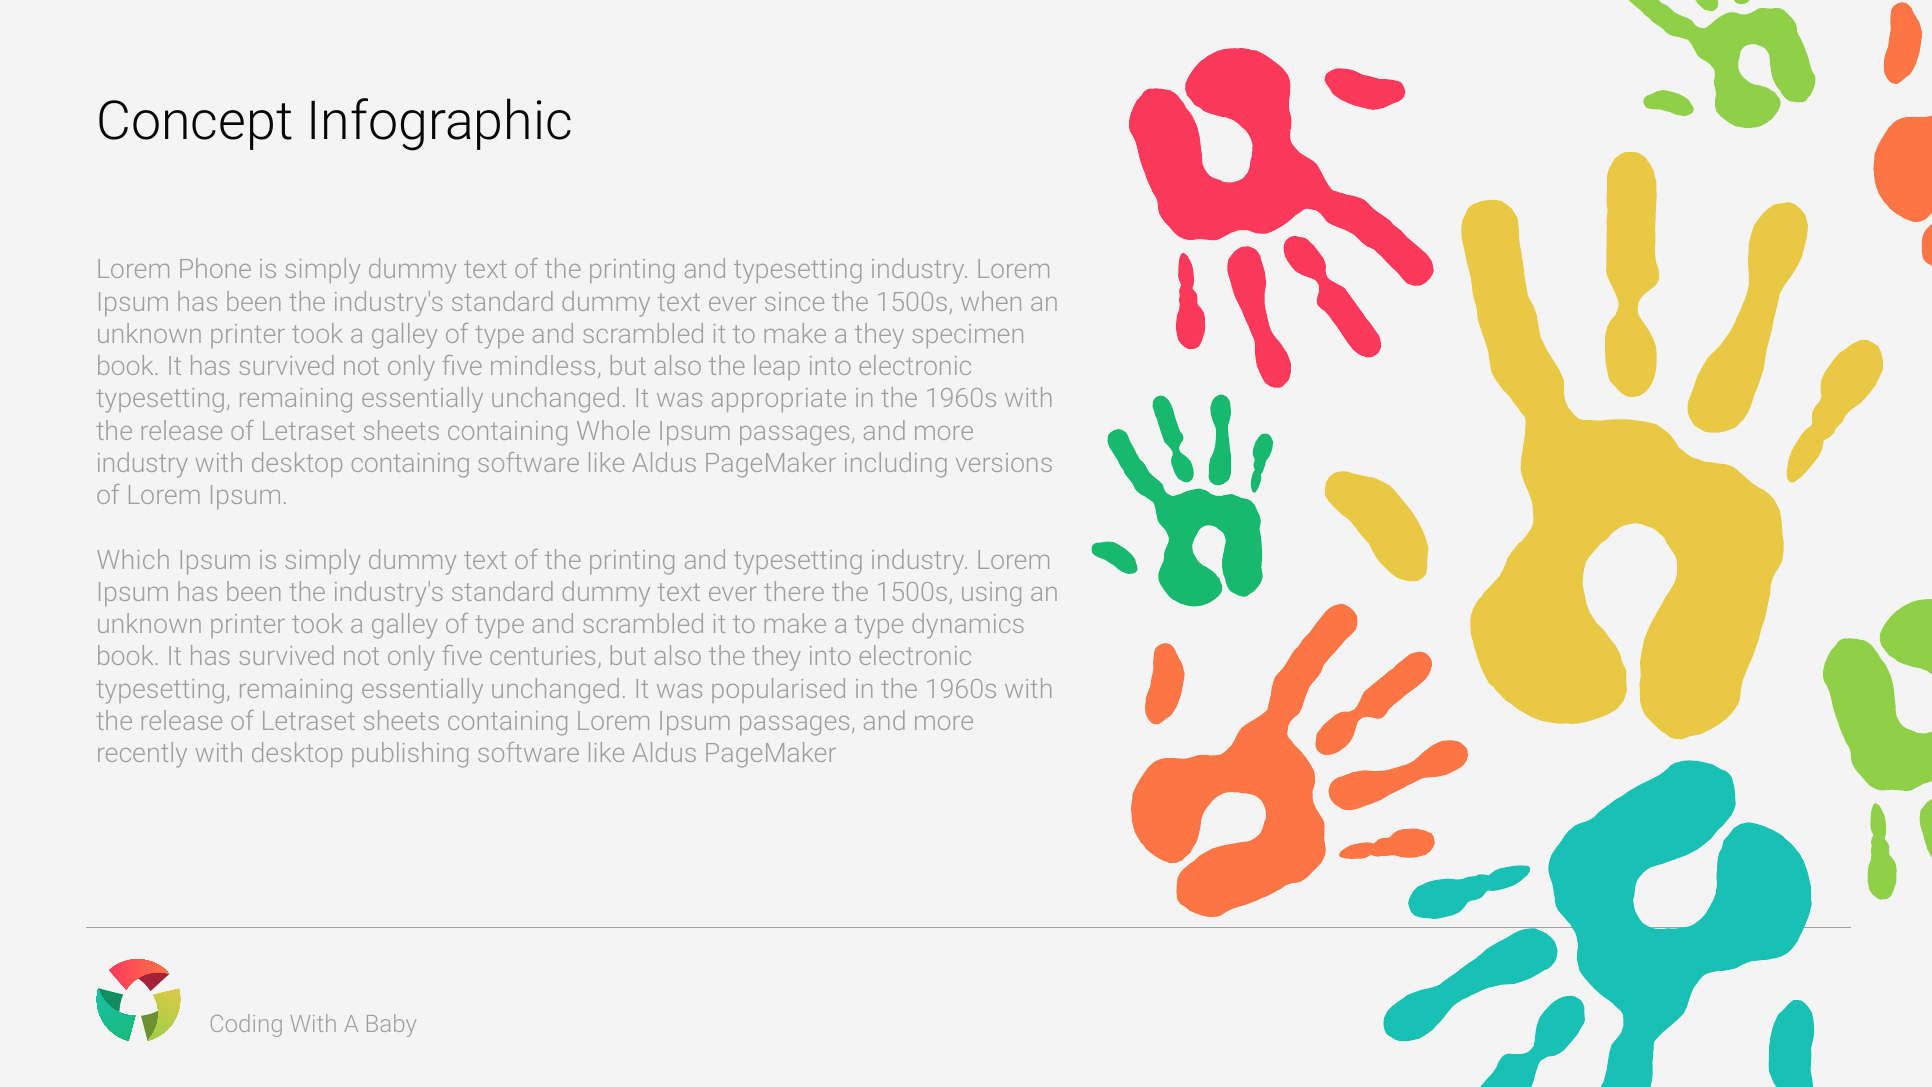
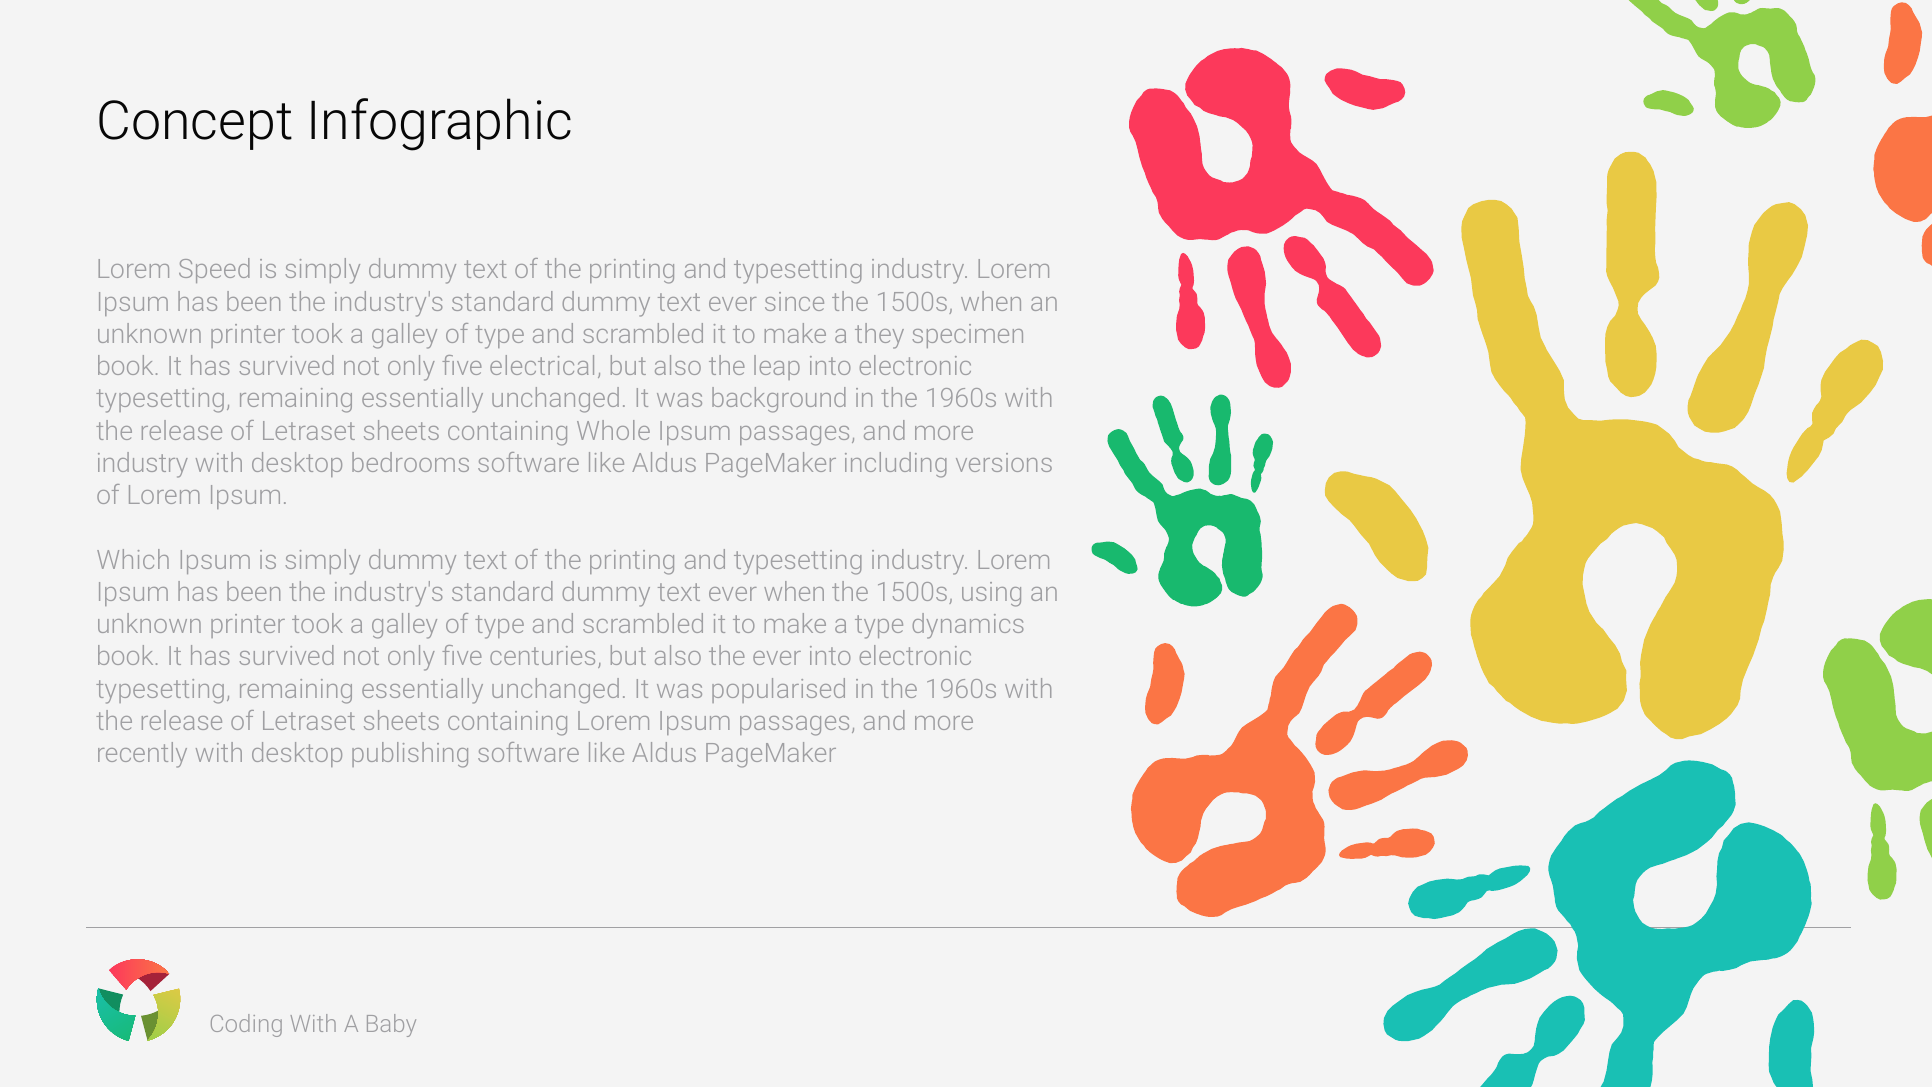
Phone: Phone -> Speed
mindless: mindless -> electrical
appropriate: appropriate -> background
desktop containing: containing -> bedrooms
ever there: there -> when
the they: they -> ever
